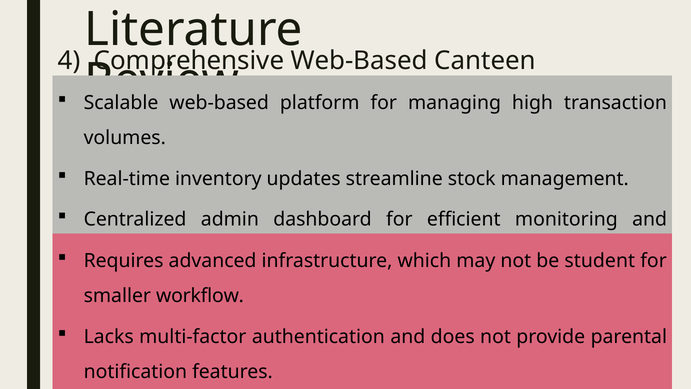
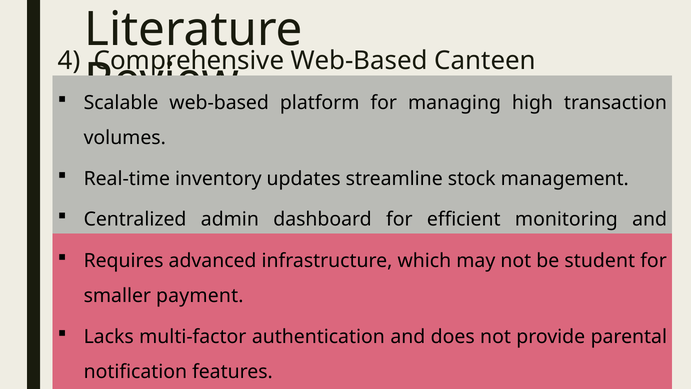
workflow: workflow -> payment
